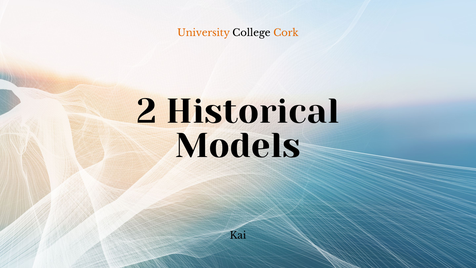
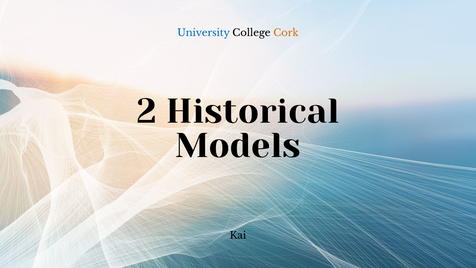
University colour: orange -> blue
